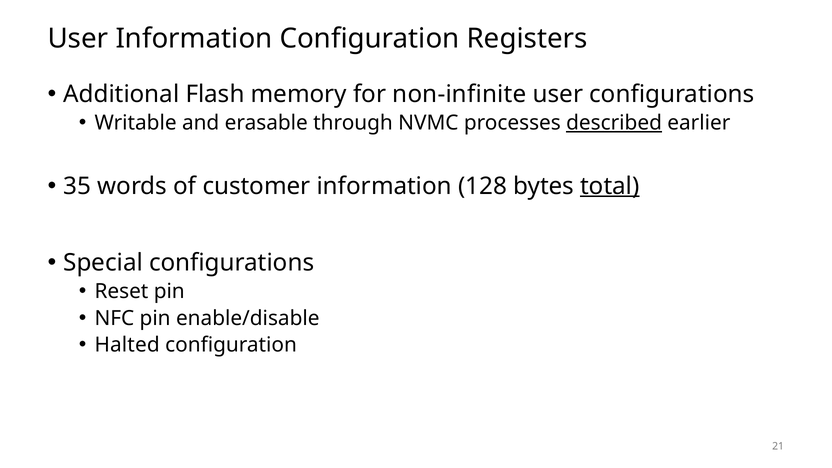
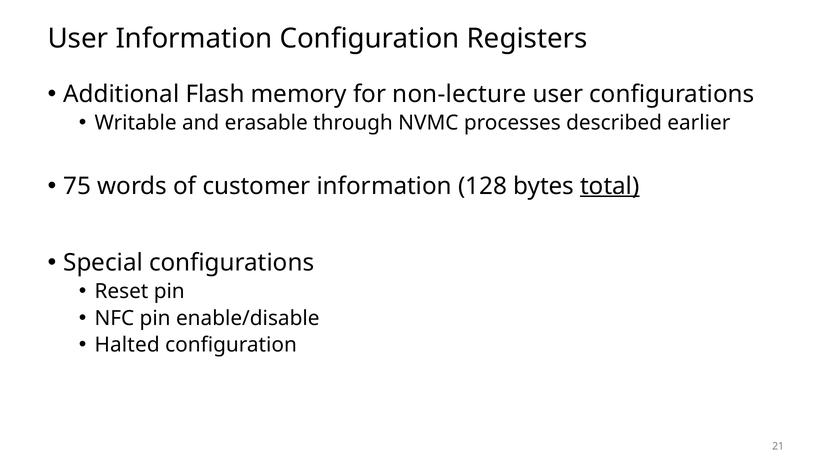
non-infinite: non-infinite -> non-lecture
described underline: present -> none
35: 35 -> 75
